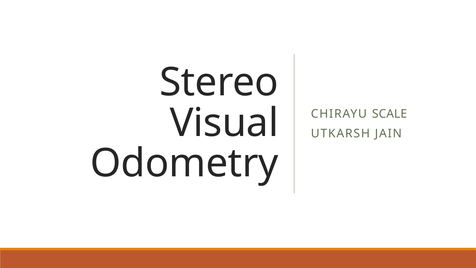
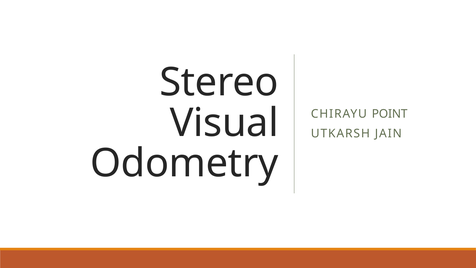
SCALE: SCALE -> POINT
